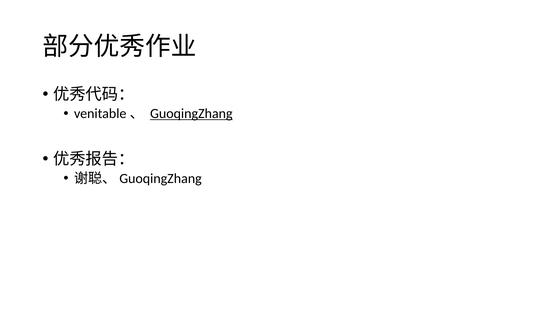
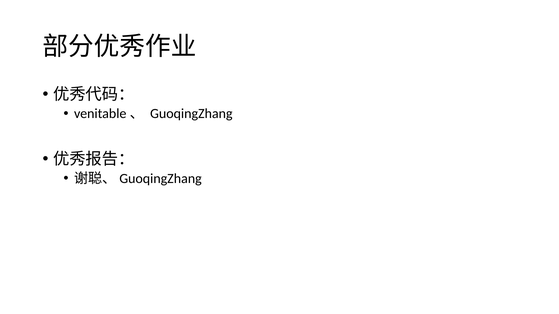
GuoqingZhang underline: present -> none
